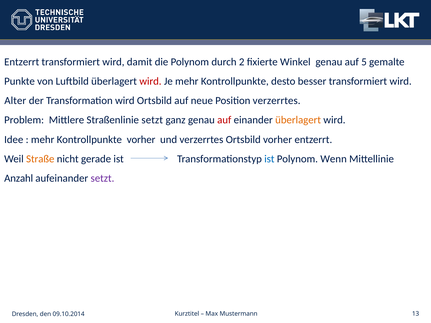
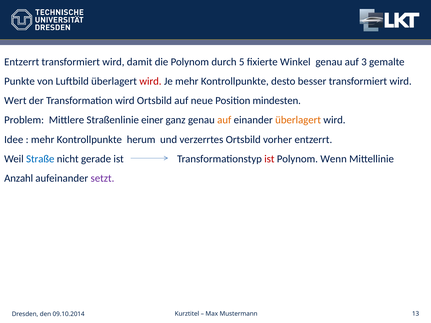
2: 2 -> 5
5: 5 -> 3
Alter: Alter -> Wert
Position verzerrtes: verzerrtes -> mindesten
Straßenlinie setzt: setzt -> einer
auf at (224, 120) colour: red -> orange
Kontrollpunkte vorher: vorher -> herum
Straße colour: orange -> blue
ist at (269, 159) colour: blue -> red
